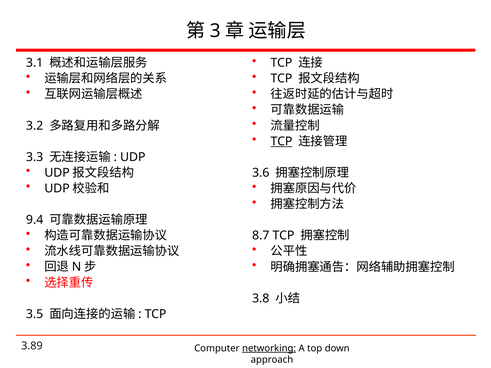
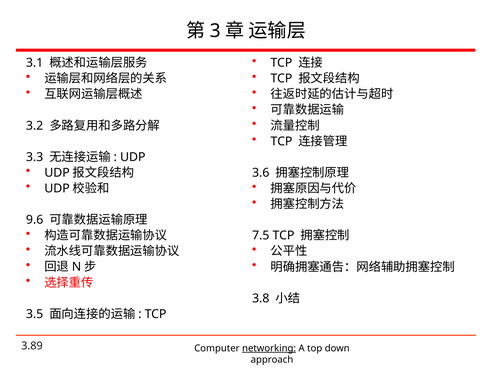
TCP at (281, 141) underline: present -> none
9.4: 9.4 -> 9.6
8.7: 8.7 -> 7.5
